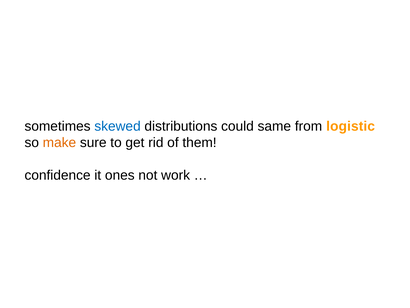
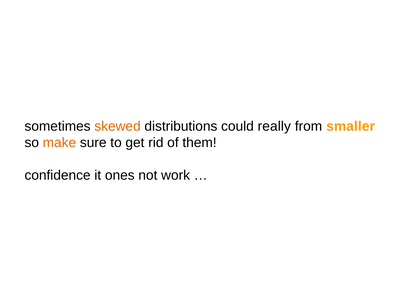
skewed colour: blue -> orange
same: same -> really
logistic: logistic -> smaller
